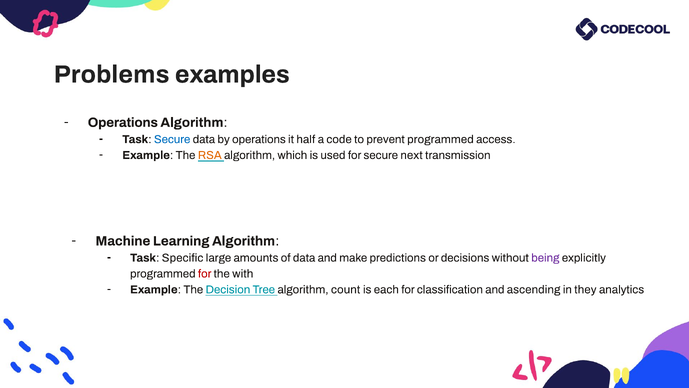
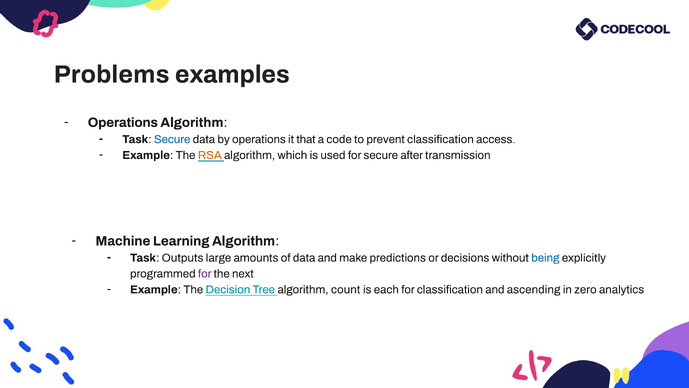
half: half -> that
prevent programmed: programmed -> classification
next: next -> after
Specific: Specific -> Outputs
being colour: purple -> blue
for at (205, 273) colour: red -> purple
with: with -> next
they: they -> zero
